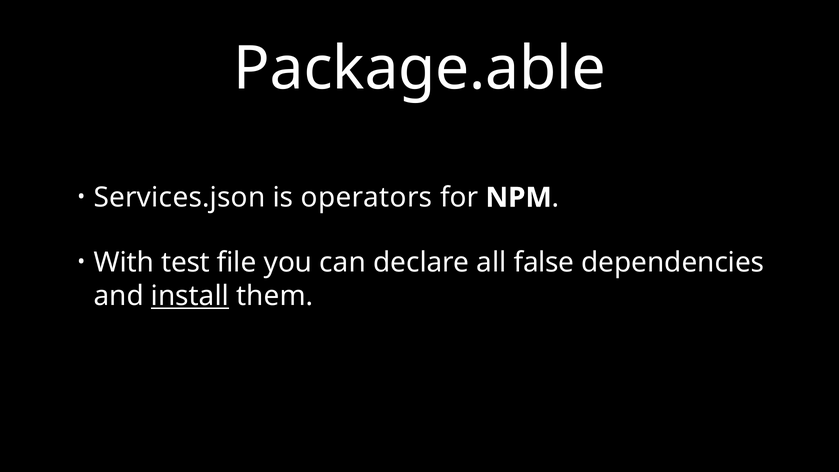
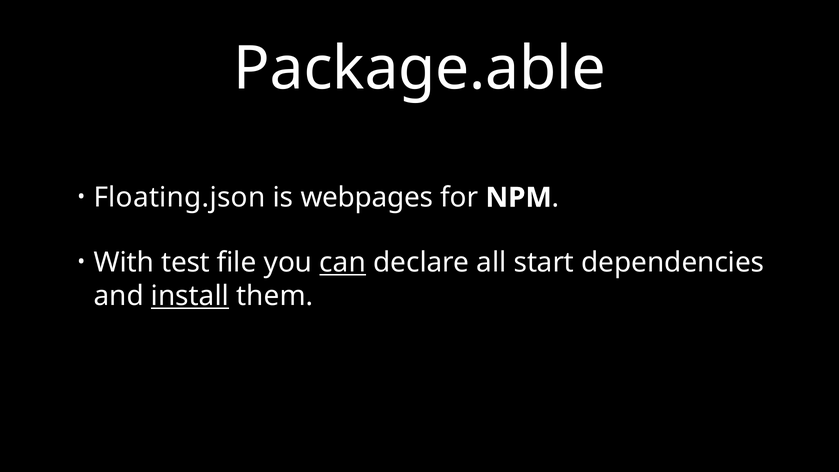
Services.json: Services.json -> Floating.json
operators: operators -> webpages
can underline: none -> present
false: false -> start
